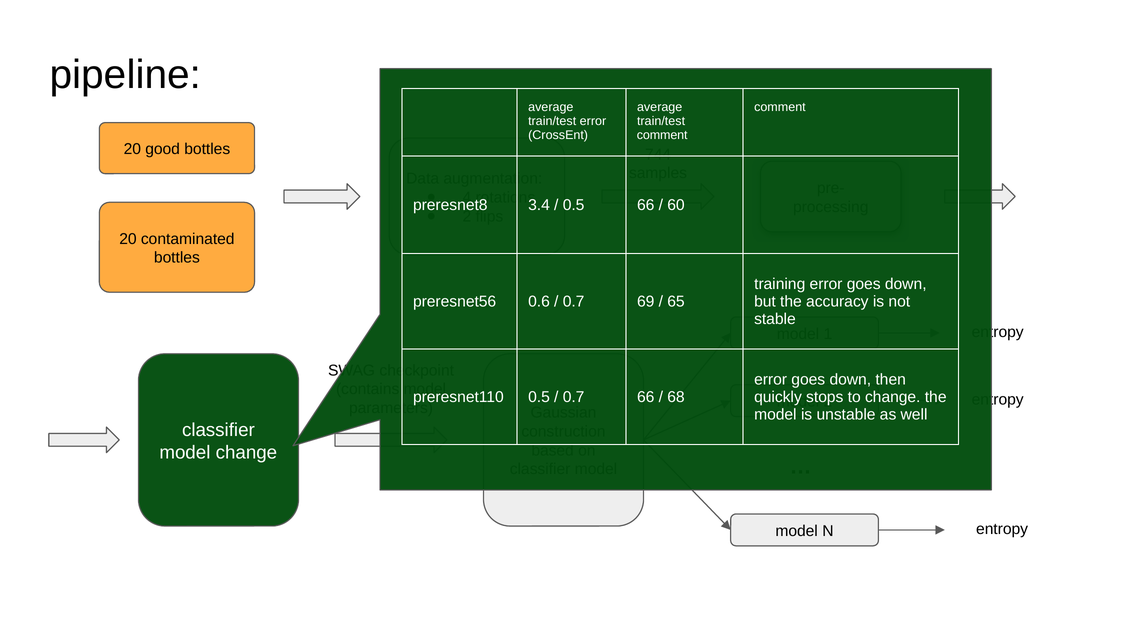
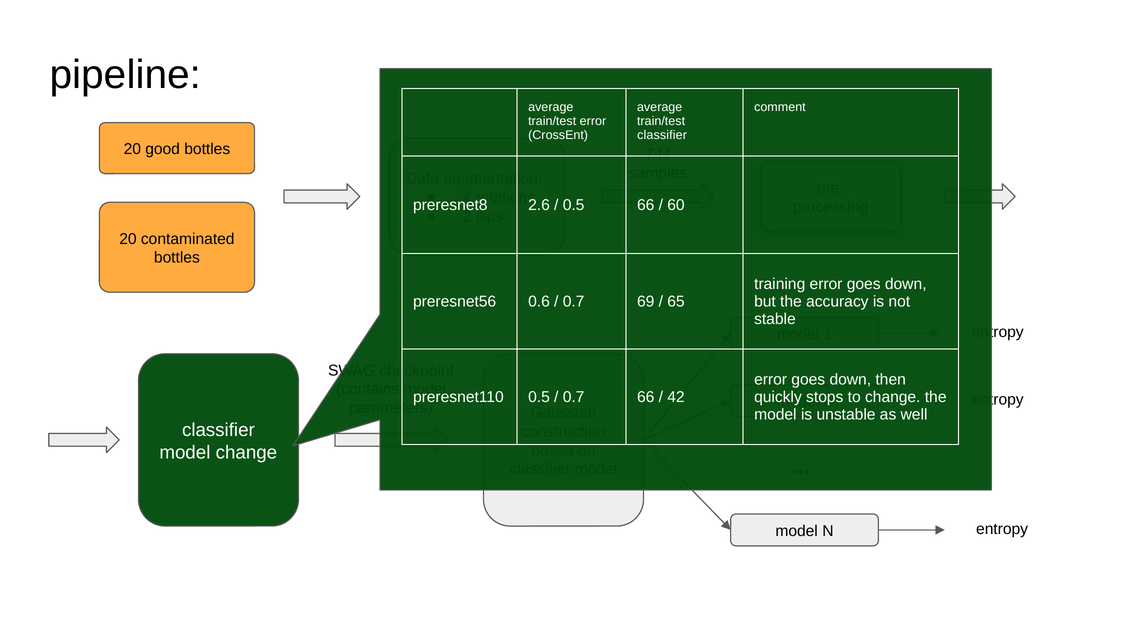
comment at (662, 135): comment -> classifier
3.4: 3.4 -> 2.6
68: 68 -> 42
